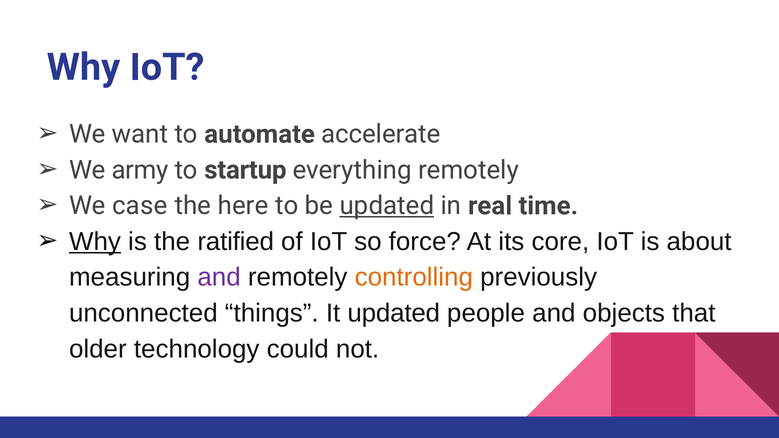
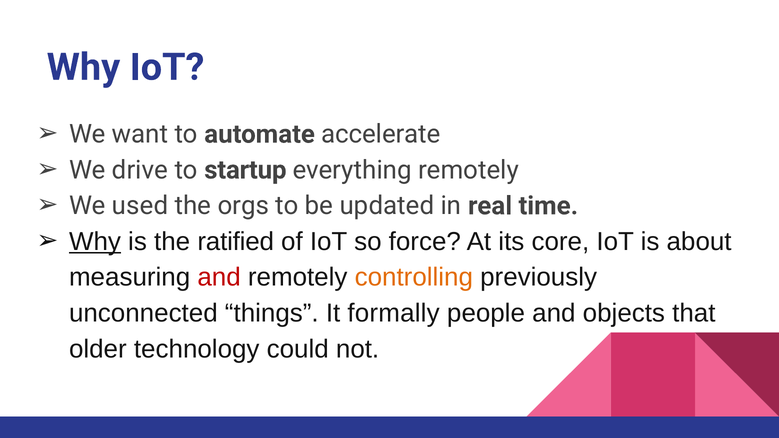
army: army -> drive
case: case -> used
here: here -> orgs
updated at (387, 206) underline: present -> none
and at (219, 278) colour: purple -> red
It updated: updated -> formally
